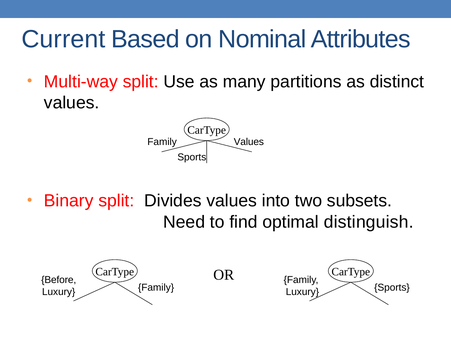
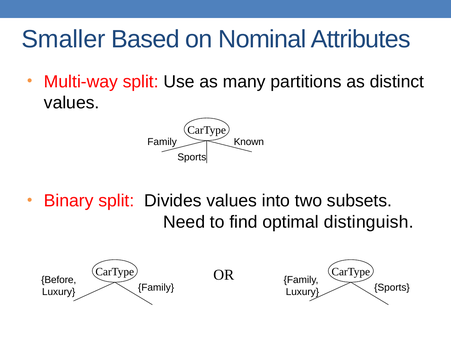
Current: Current -> Smaller
Values at (249, 142): Values -> Known
